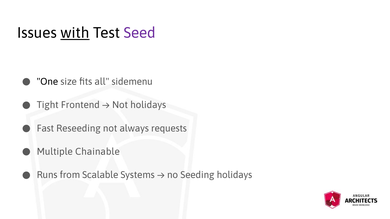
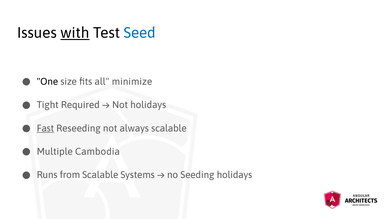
Seed colour: purple -> blue
sidemenu: sidemenu -> minimize
Frontend: Frontend -> Required
Fast underline: none -> present
always requests: requests -> scalable
Chainable: Chainable -> Cambodia
